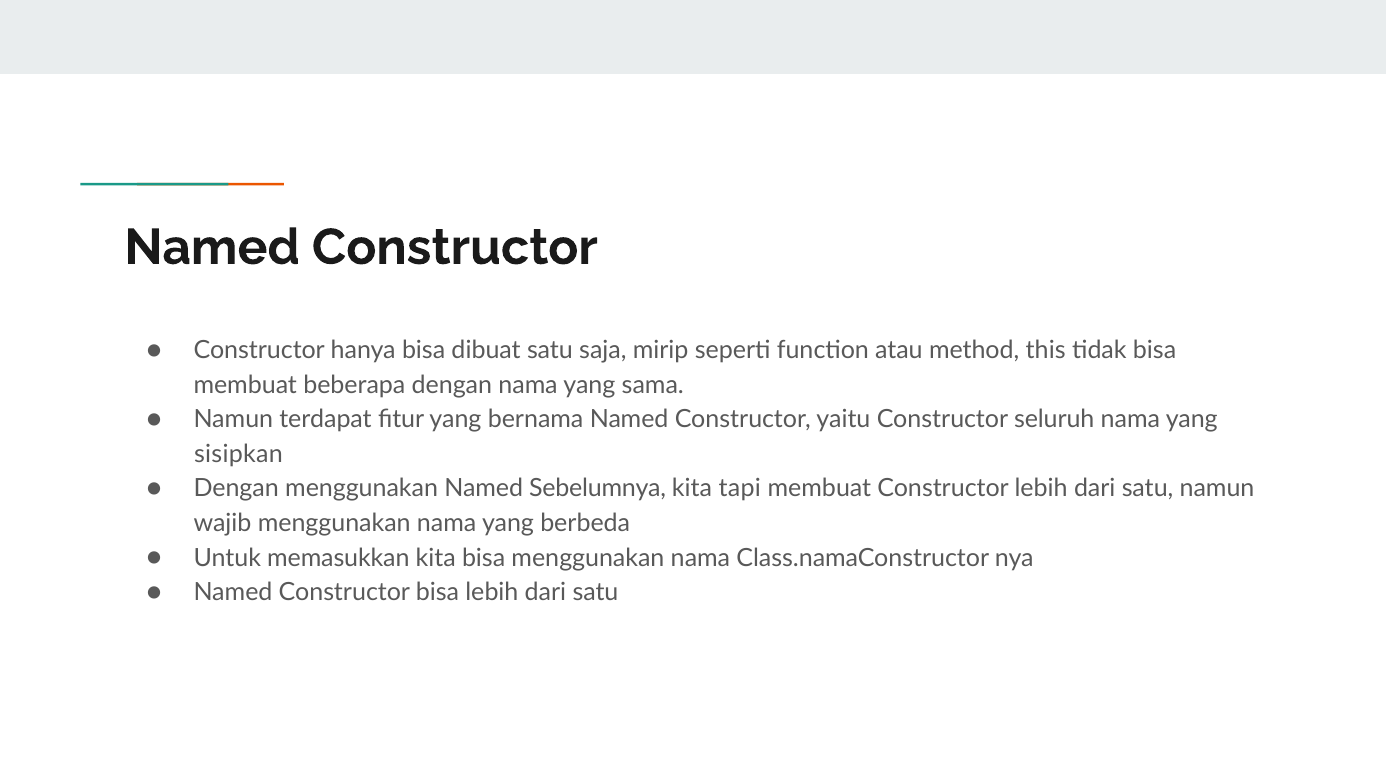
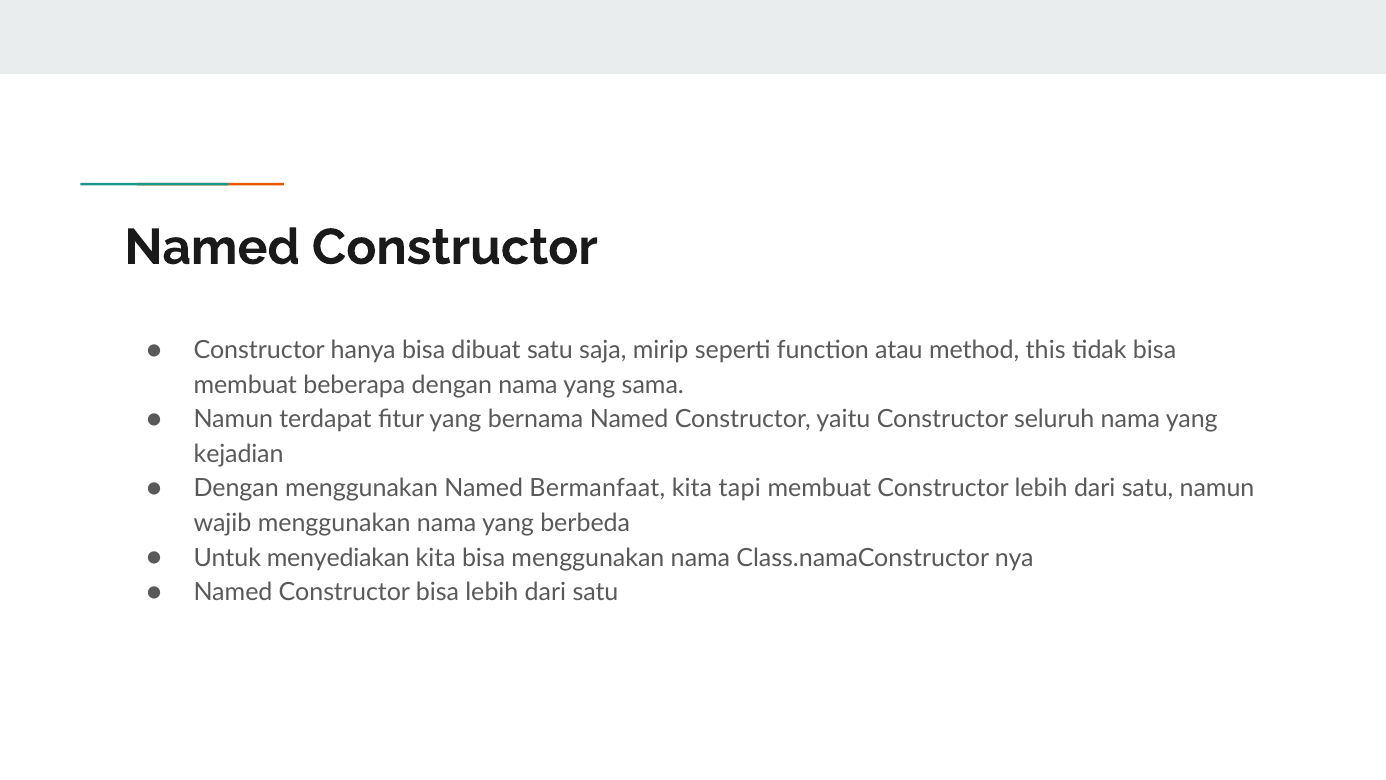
sisipkan: sisipkan -> kejadian
Sebelumnya: Sebelumnya -> Bermanfaat
memasukkan: memasukkan -> menyediakan
